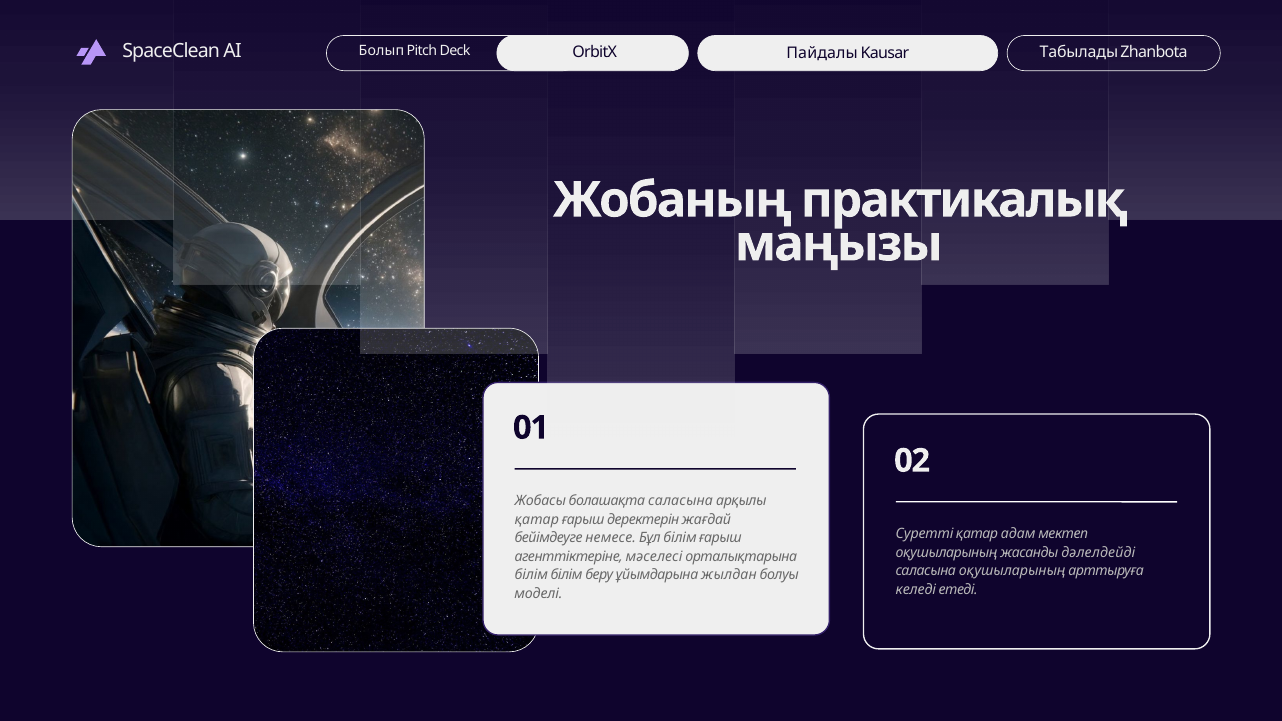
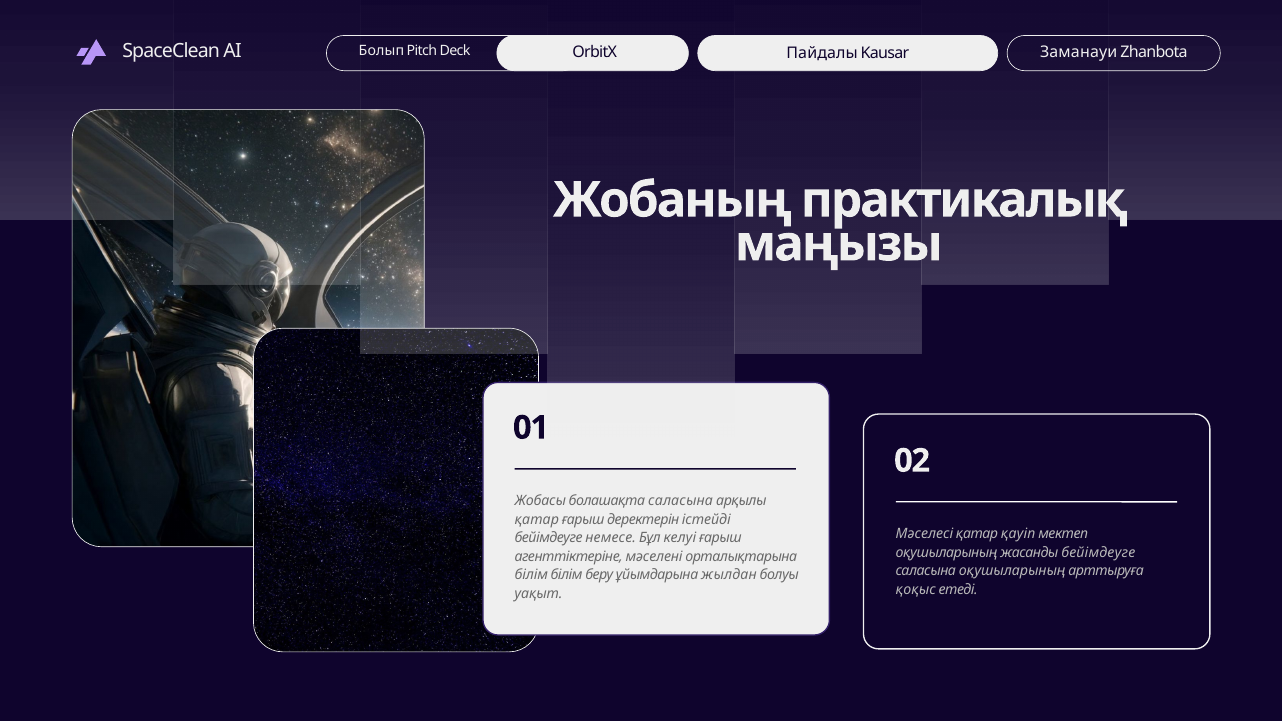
Табылады: Табылады -> Заманауи
жағдай: жағдай -> істейді
Суретті: Суретті -> Мәселесі
адам: адам -> қауіп
Бұл білім: білім -> келуі
жасанды дәлелдейді: дәлелдейді -> бейімдеуге
мәселесі: мәселесі -> мәселені
келеді: келеді -> қоқыс
моделі: моделі -> уақыт
